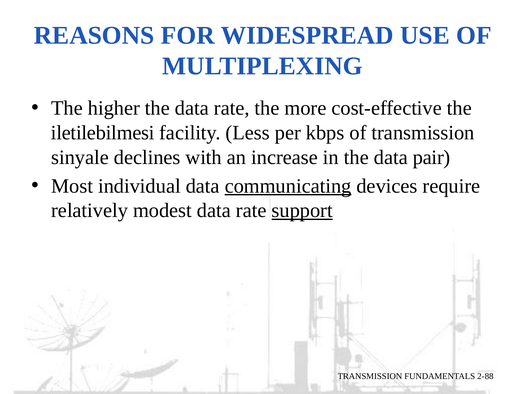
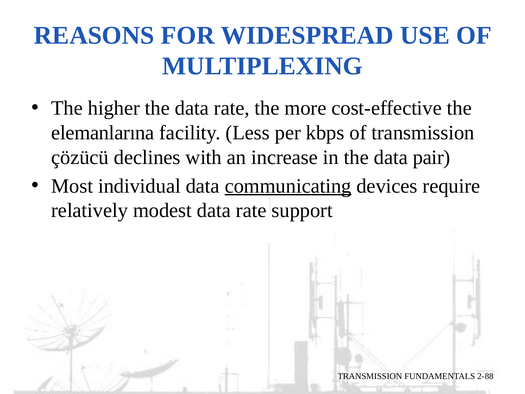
iletilebilmesi: iletilebilmesi -> elemanlarına
sinyale: sinyale -> çözücü
support underline: present -> none
